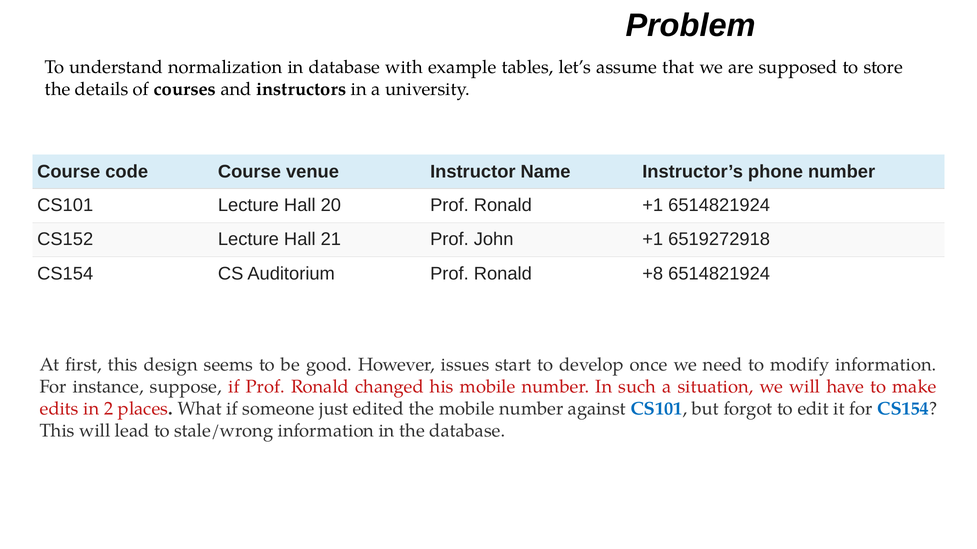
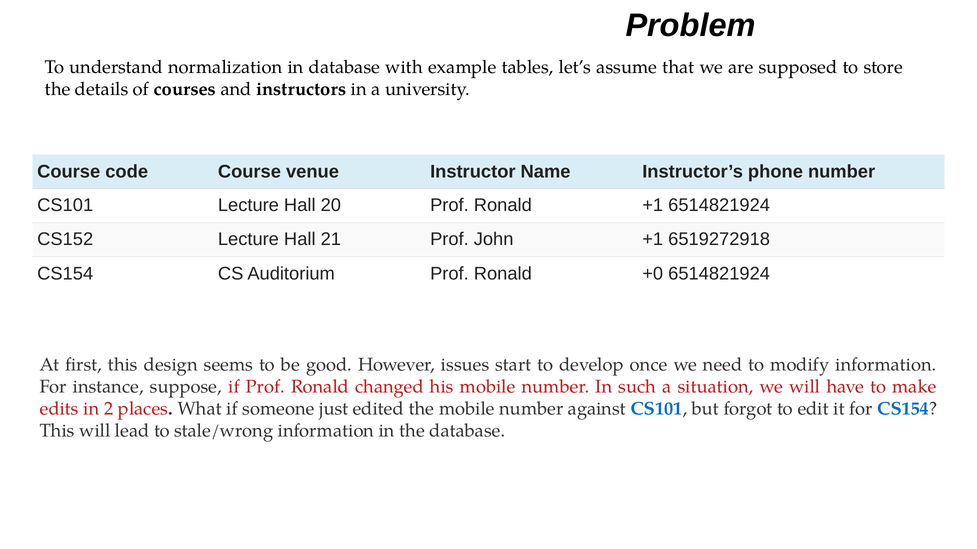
+8: +8 -> +0
